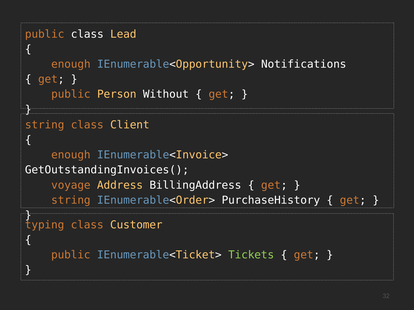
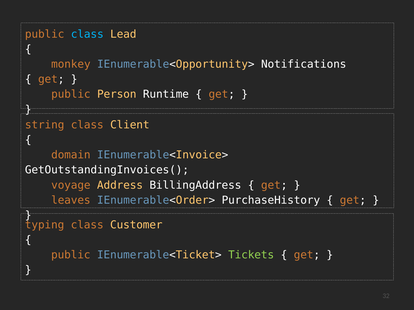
class at (87, 34) colour: white -> light blue
enough at (71, 64): enough -> monkey
Without: Without -> Runtime
enough at (71, 155): enough -> domain
string at (71, 200): string -> leaves
